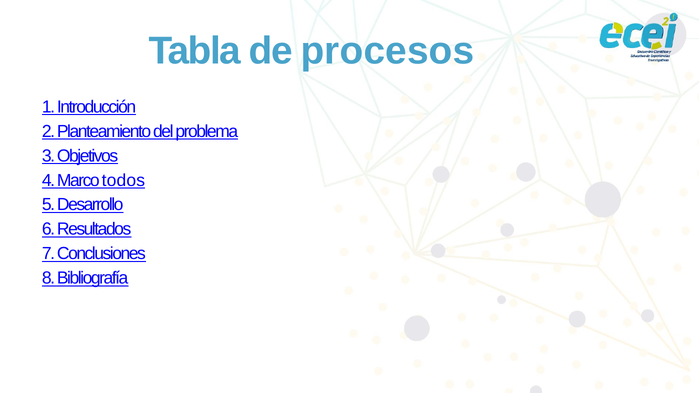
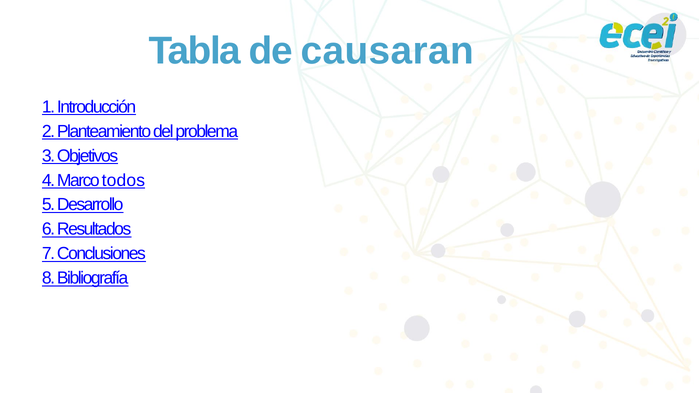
procesos: procesos -> causaran
